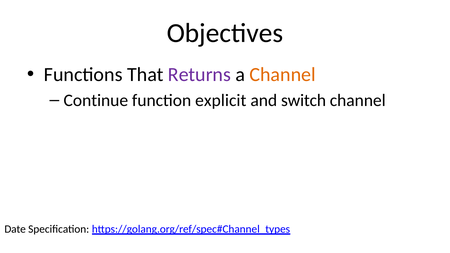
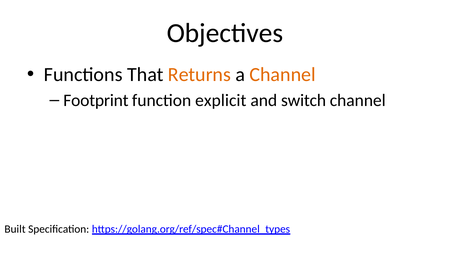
Returns colour: purple -> orange
Continue: Continue -> Footprint
Date: Date -> Built
